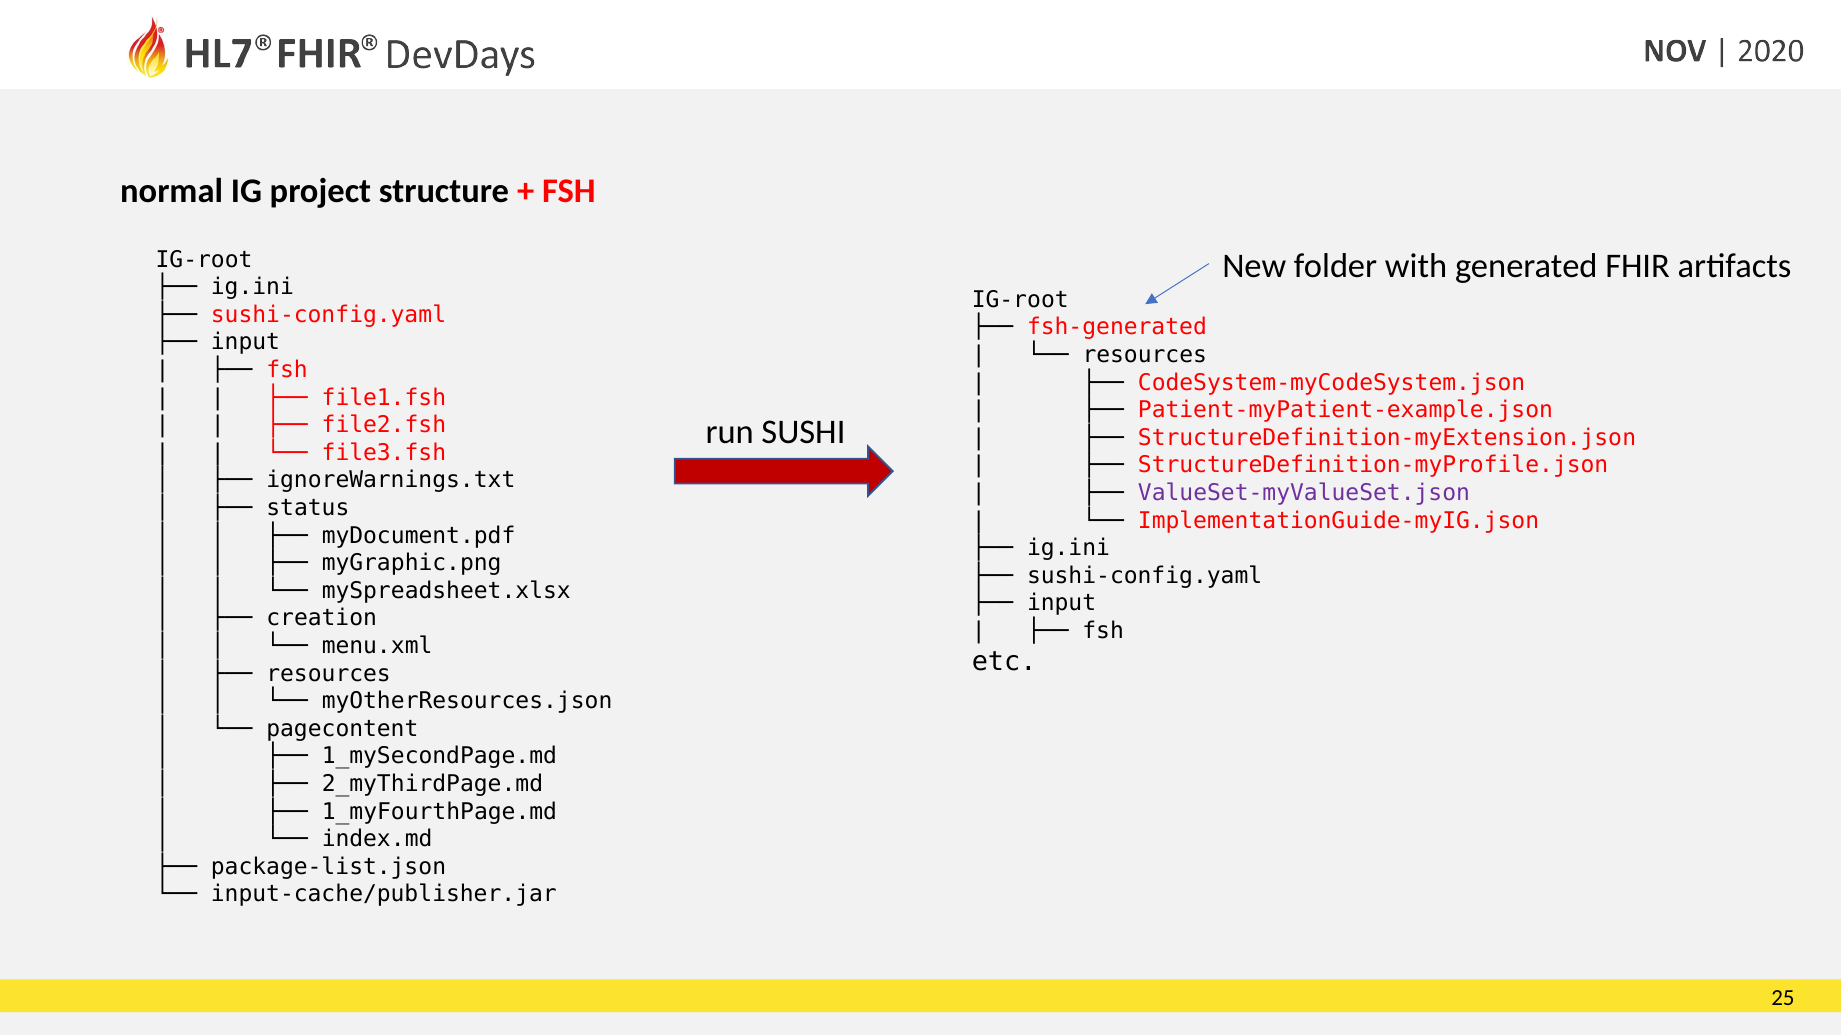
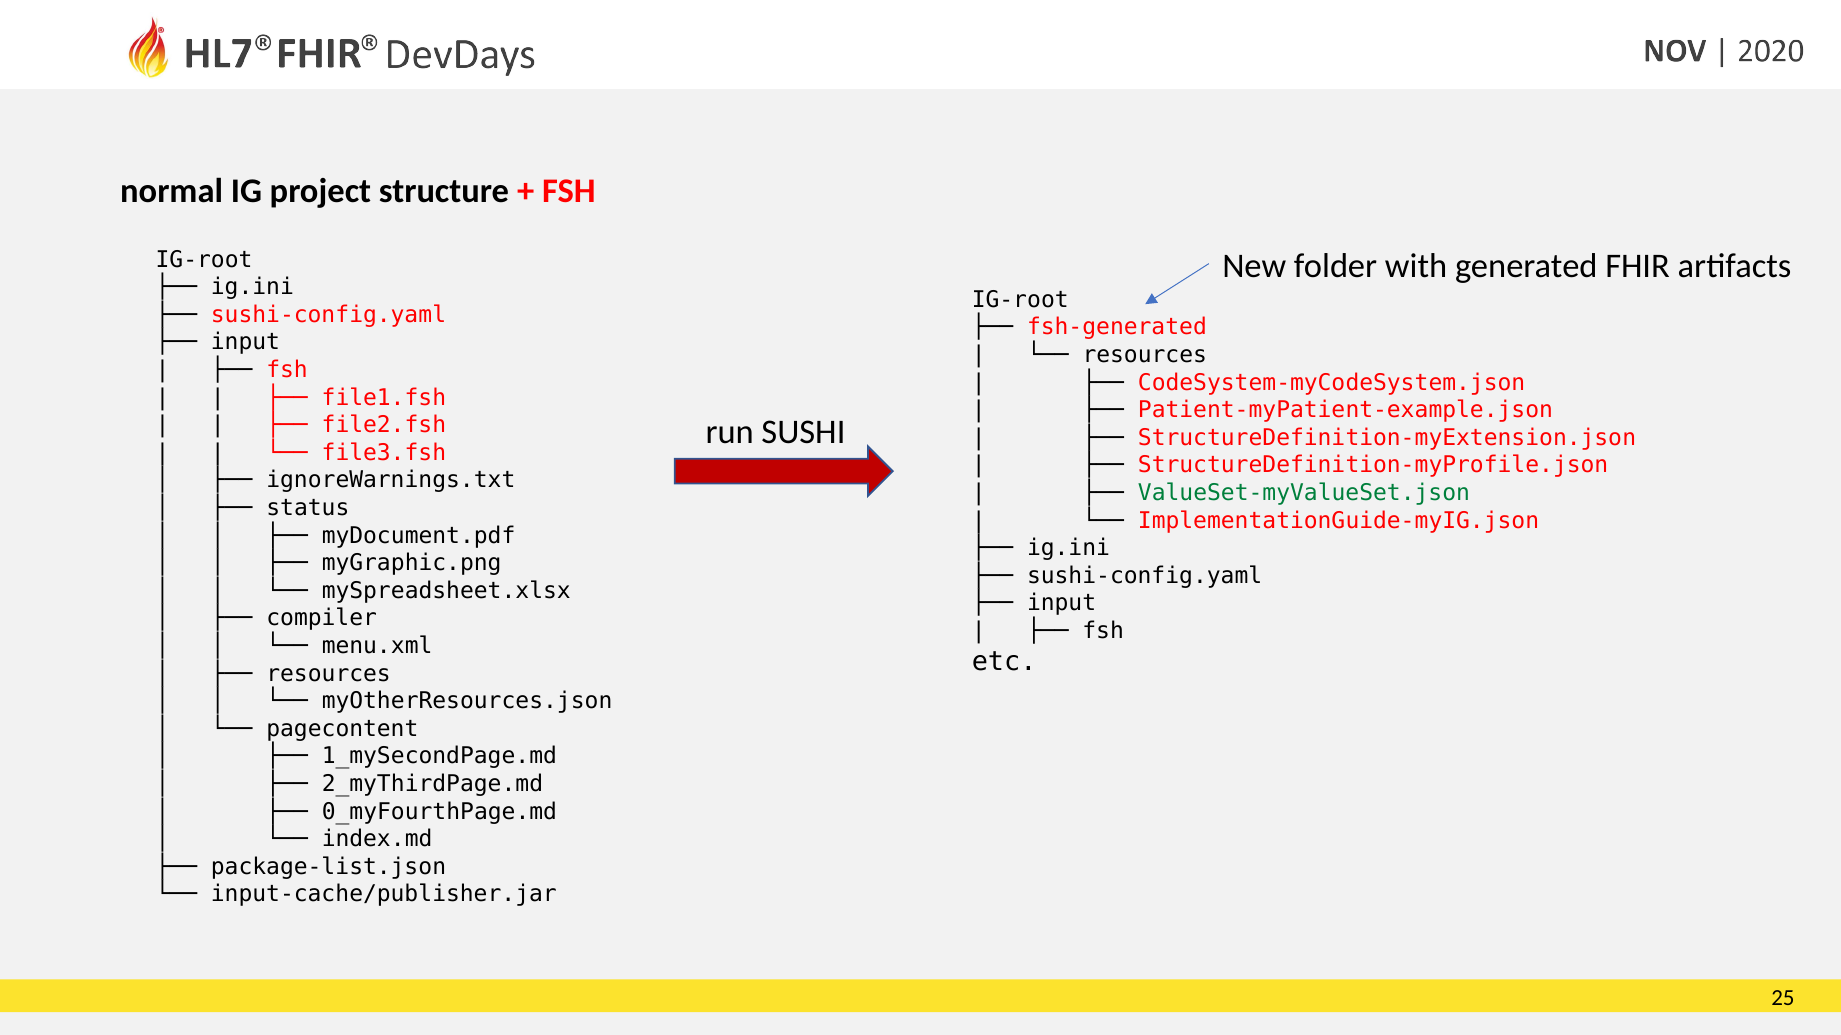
ValueSet-myValueSet.json colour: purple -> green
creation: creation -> compiler
1_myFourthPage.md: 1_myFourthPage.md -> 0_myFourthPage.md
